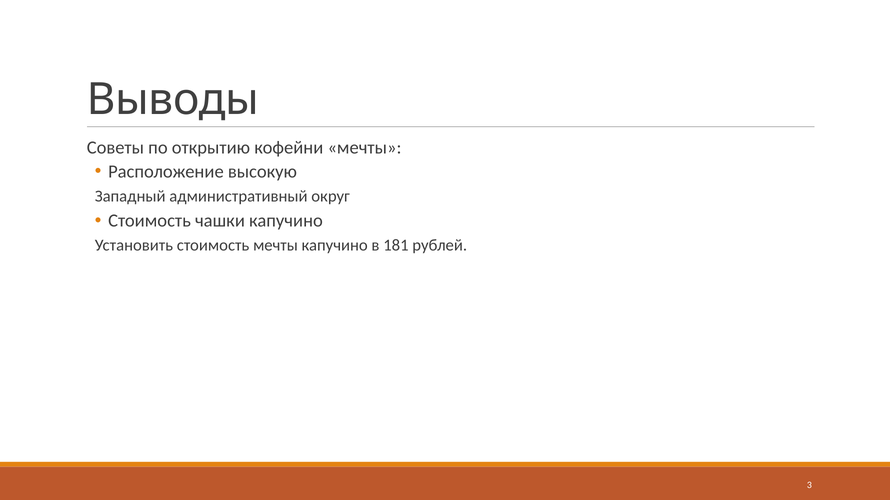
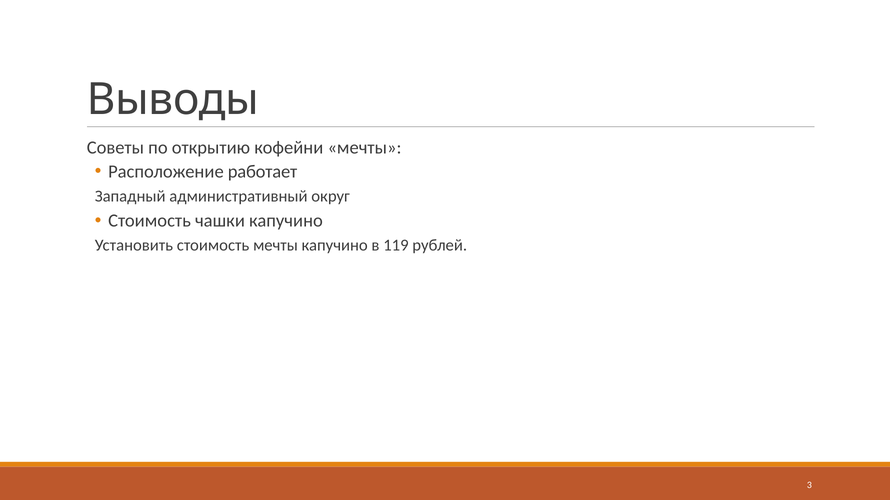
высокую: высокую -> работает
181: 181 -> 119
